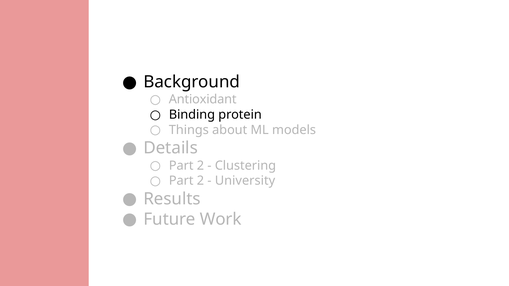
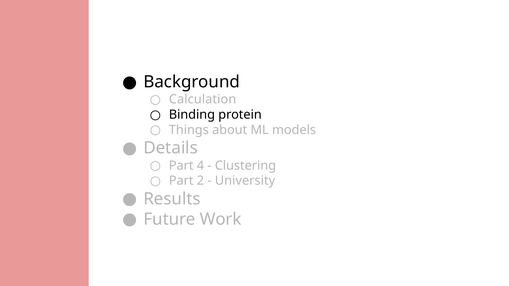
Antioxidant: Antioxidant -> Calculation
2 at (200, 166): 2 -> 4
